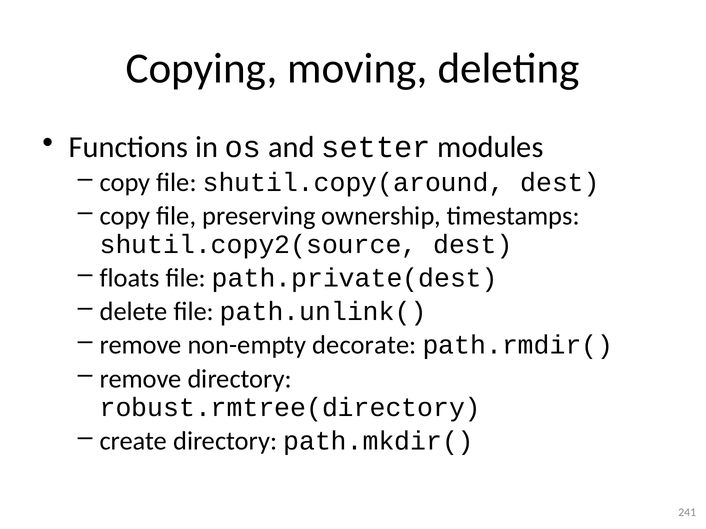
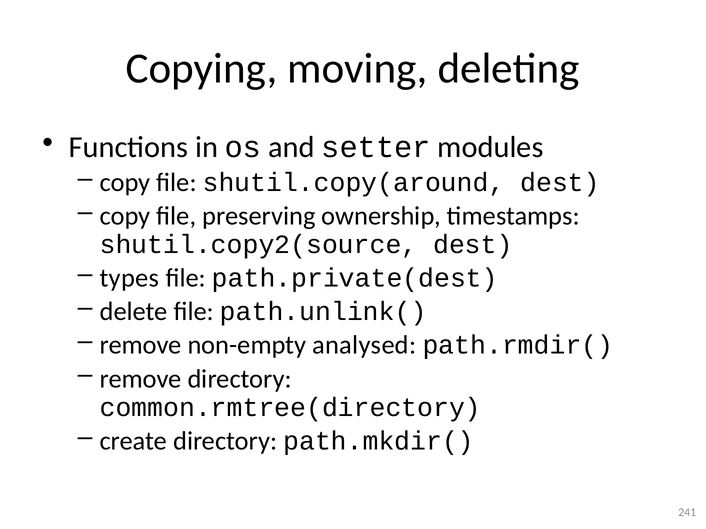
floats: floats -> types
decorate: decorate -> analysed
robust.rmtree(directory: robust.rmtree(directory -> common.rmtree(directory
